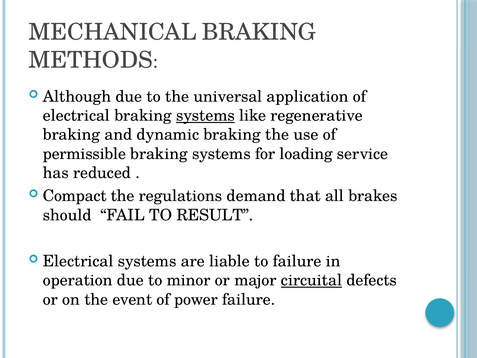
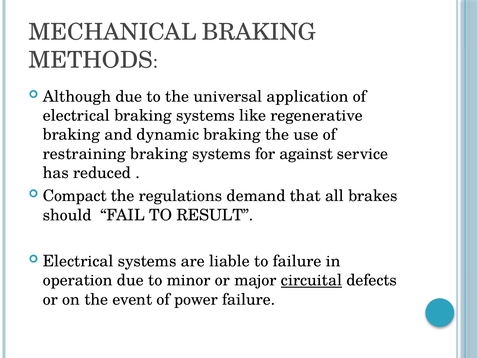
systems at (205, 116) underline: present -> none
permissible: permissible -> restraining
loading: loading -> against
